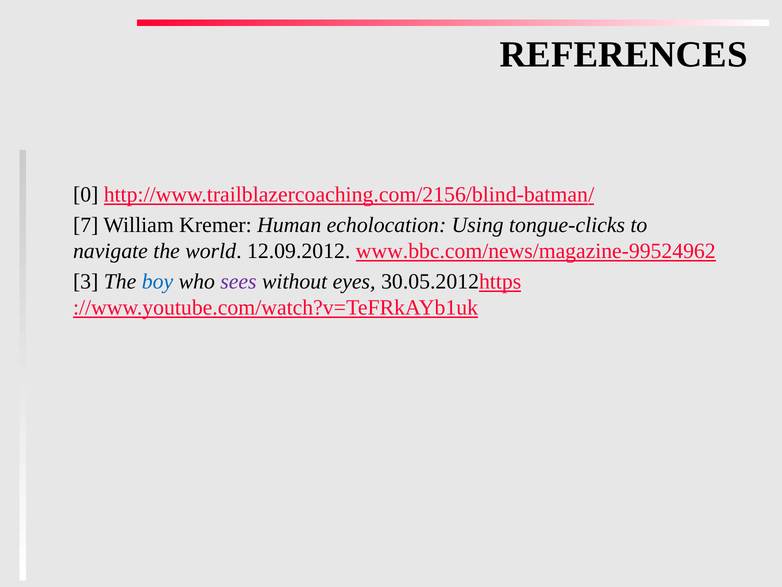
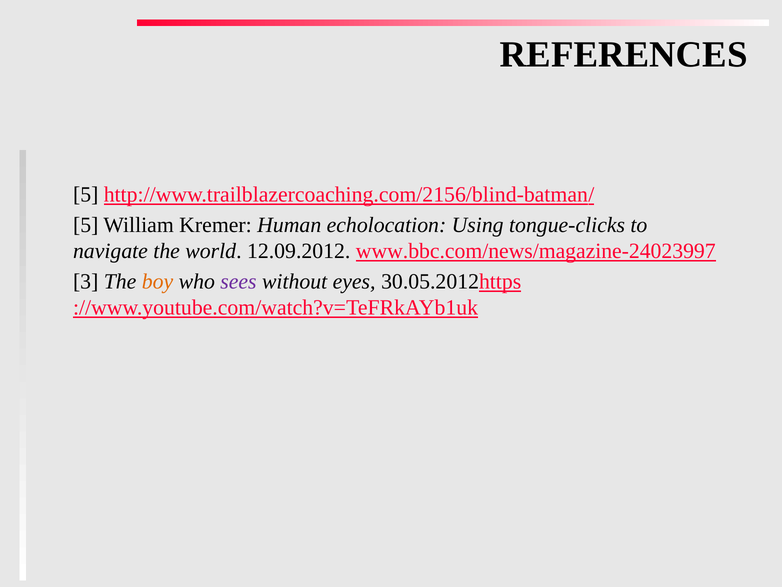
0 at (86, 194): 0 -> 5
7 at (86, 225): 7 -> 5
www.bbc.com/news/magazine-99524962: www.bbc.com/news/magazine-99524962 -> www.bbc.com/news/magazine-24023997
boy colour: blue -> orange
